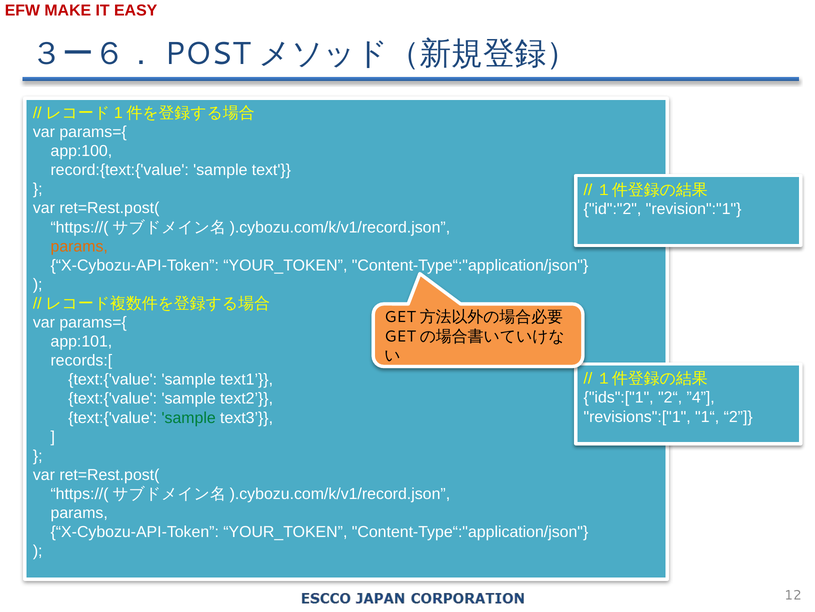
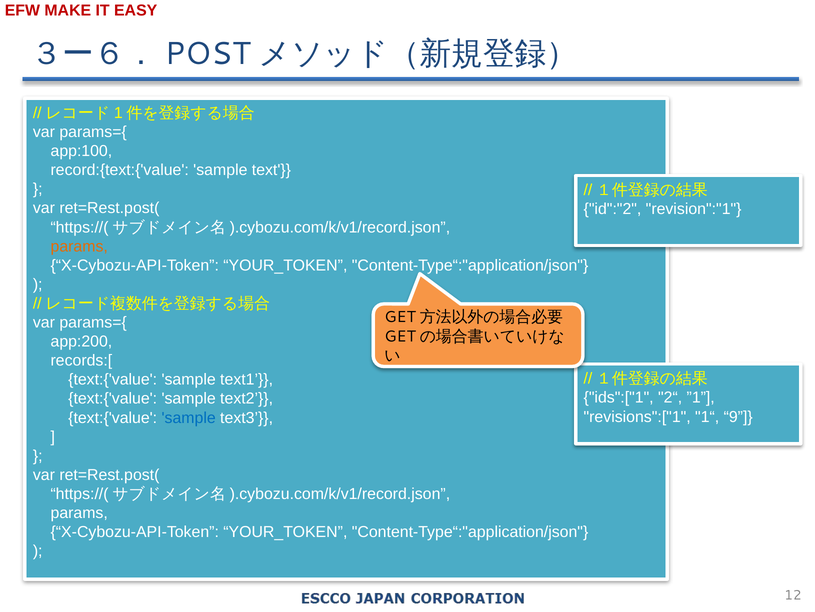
app:101: app:101 -> app:200
”4: ”4 -> ”1
2: 2 -> 9
sample at (189, 417) colour: green -> blue
